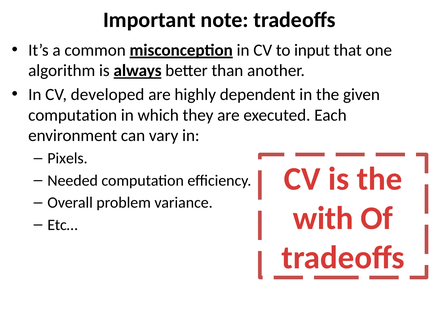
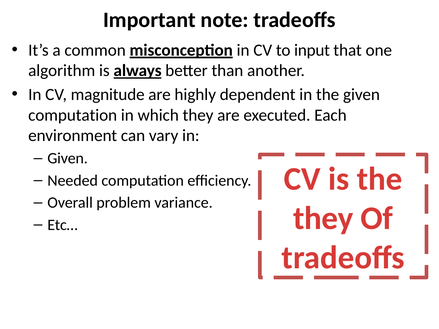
developed: developed -> magnitude
Pixels at (68, 158): Pixels -> Given
with at (323, 218): with -> they
